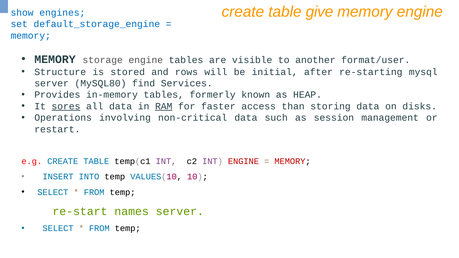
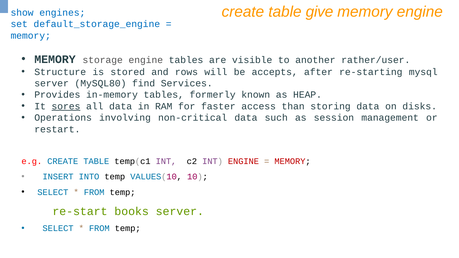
format/user: format/user -> rather/user
initial: initial -> accepts
RAM underline: present -> none
names: names -> books
